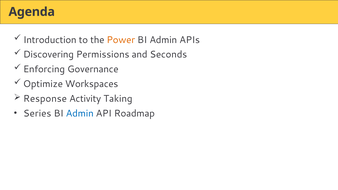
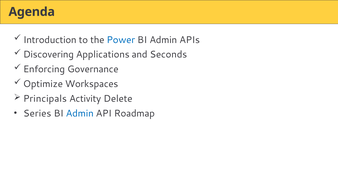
Power colour: orange -> blue
Permissions: Permissions -> Applications
Response: Response -> Principals
Taking: Taking -> Delete
